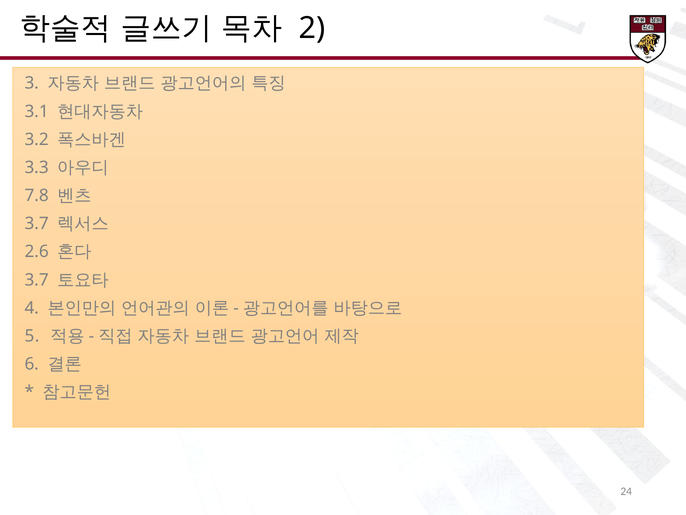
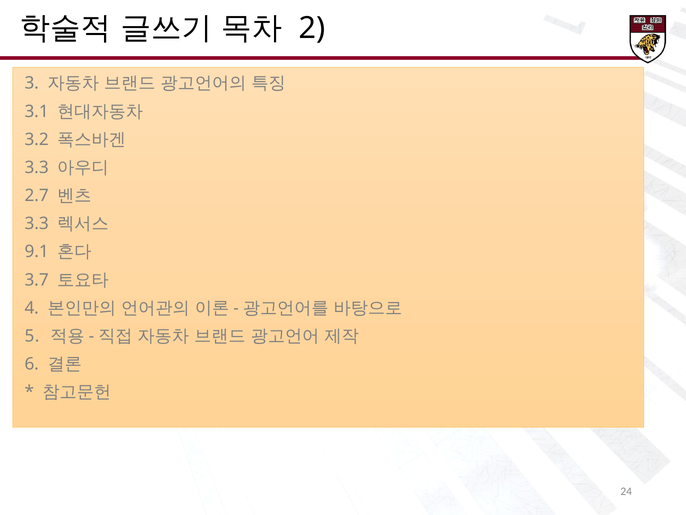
7.8: 7.8 -> 2.7
3.7 at (37, 223): 3.7 -> 3.3
2.6: 2.6 -> 9.1
